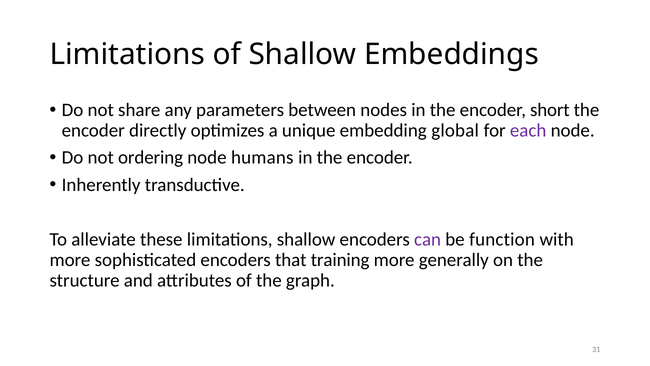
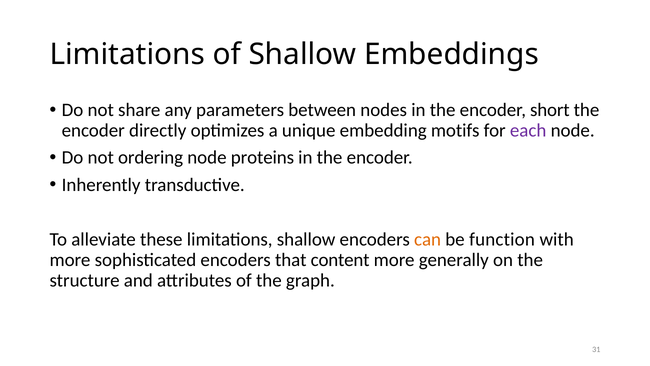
global: global -> motifs
humans: humans -> proteins
can colour: purple -> orange
training: training -> content
